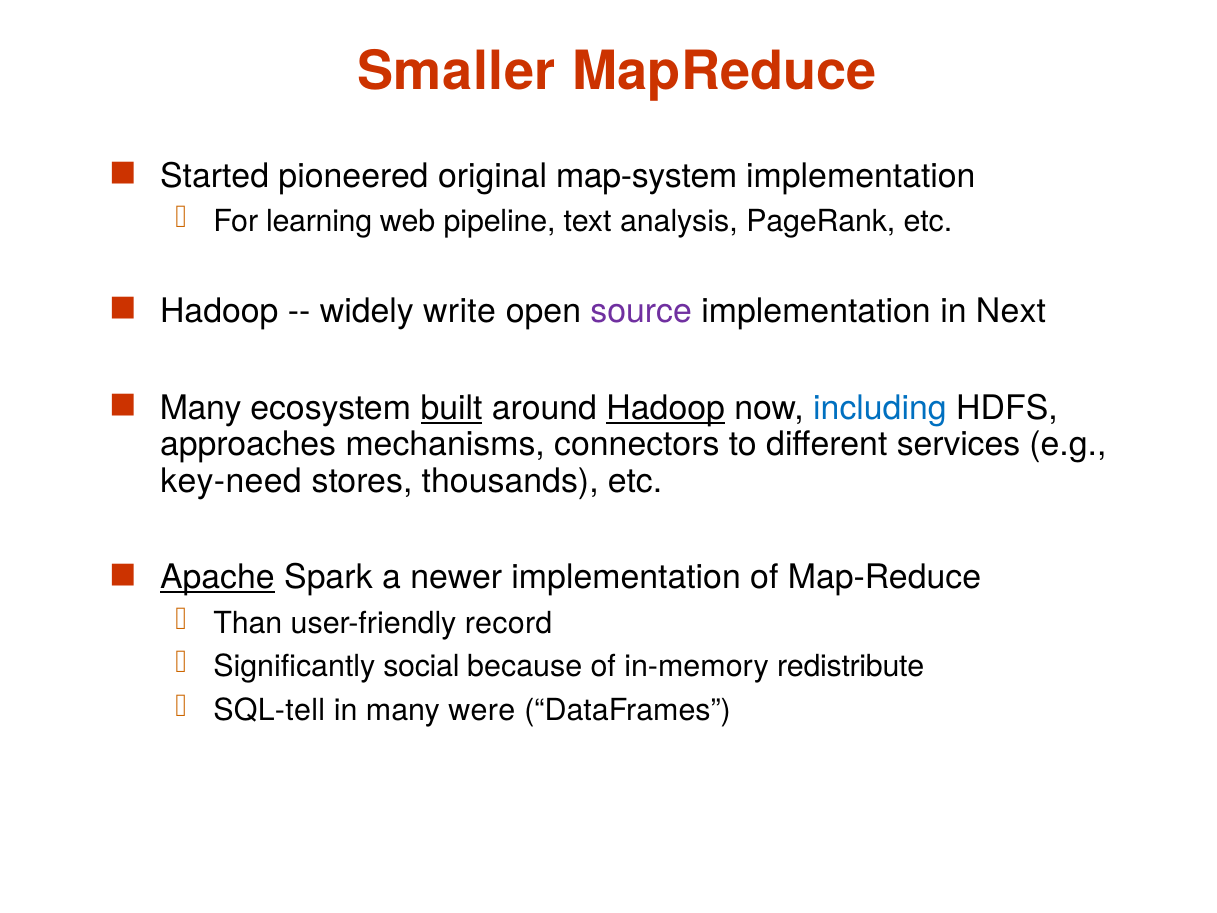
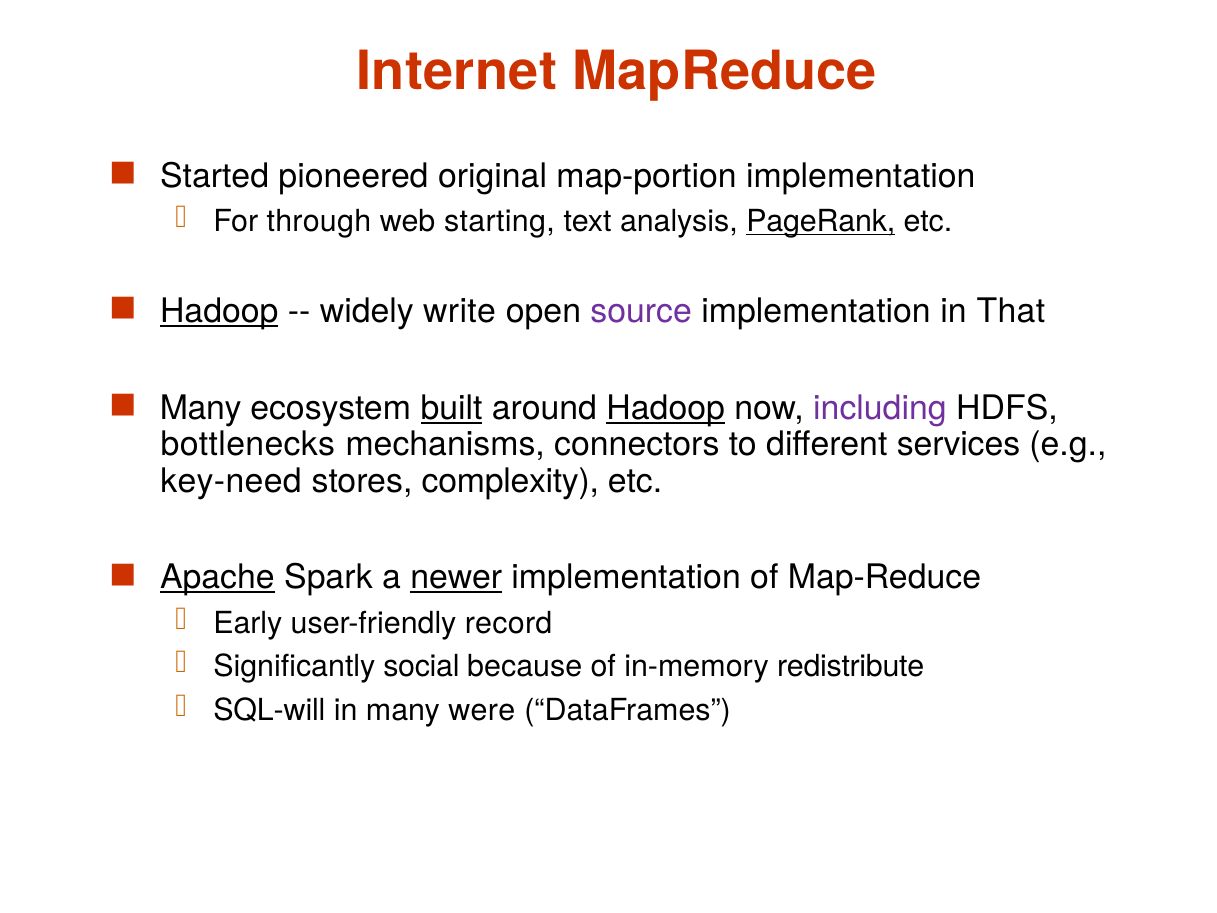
Smaller: Smaller -> Internet
map-system: map-system -> map-portion
learning: learning -> through
pipeline: pipeline -> starting
PageRank underline: none -> present
Hadoop at (219, 311) underline: none -> present
Next: Next -> That
including colour: blue -> purple
approaches: approaches -> bottlenecks
thousands: thousands -> complexity
newer underline: none -> present
Than: Than -> Early
SQL-tell: SQL-tell -> SQL-will
